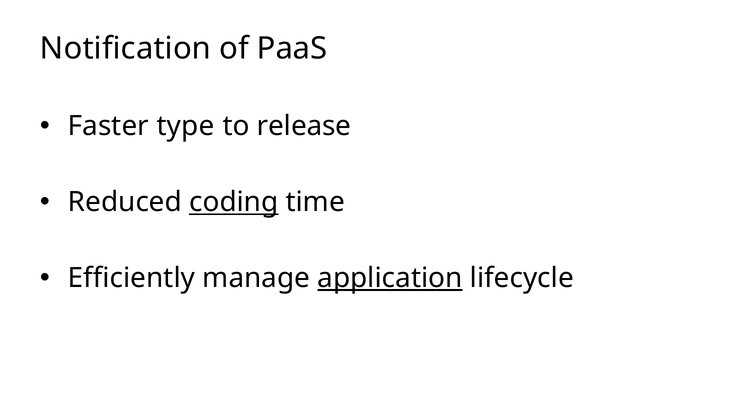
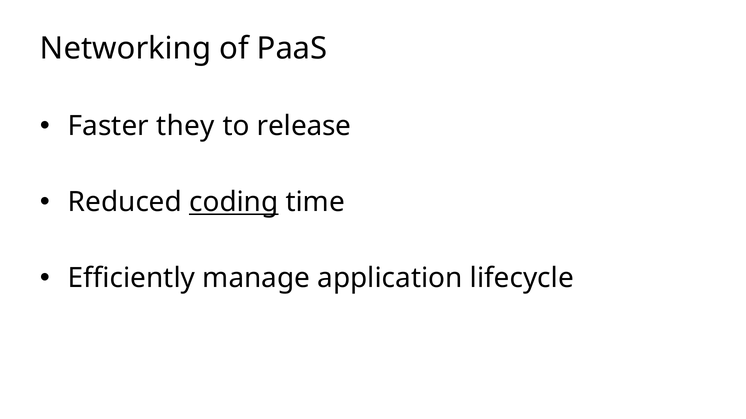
Notification: Notification -> Networking
type: type -> they
application underline: present -> none
